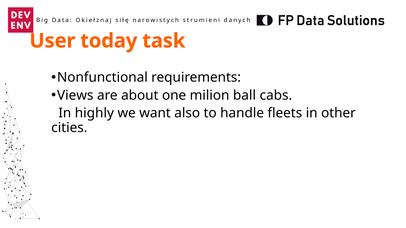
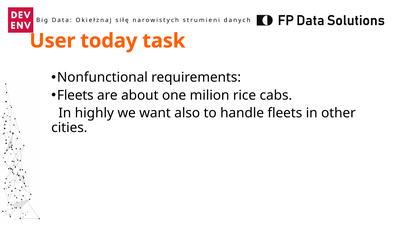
Views at (75, 95): Views -> Fleets
ball: ball -> rice
